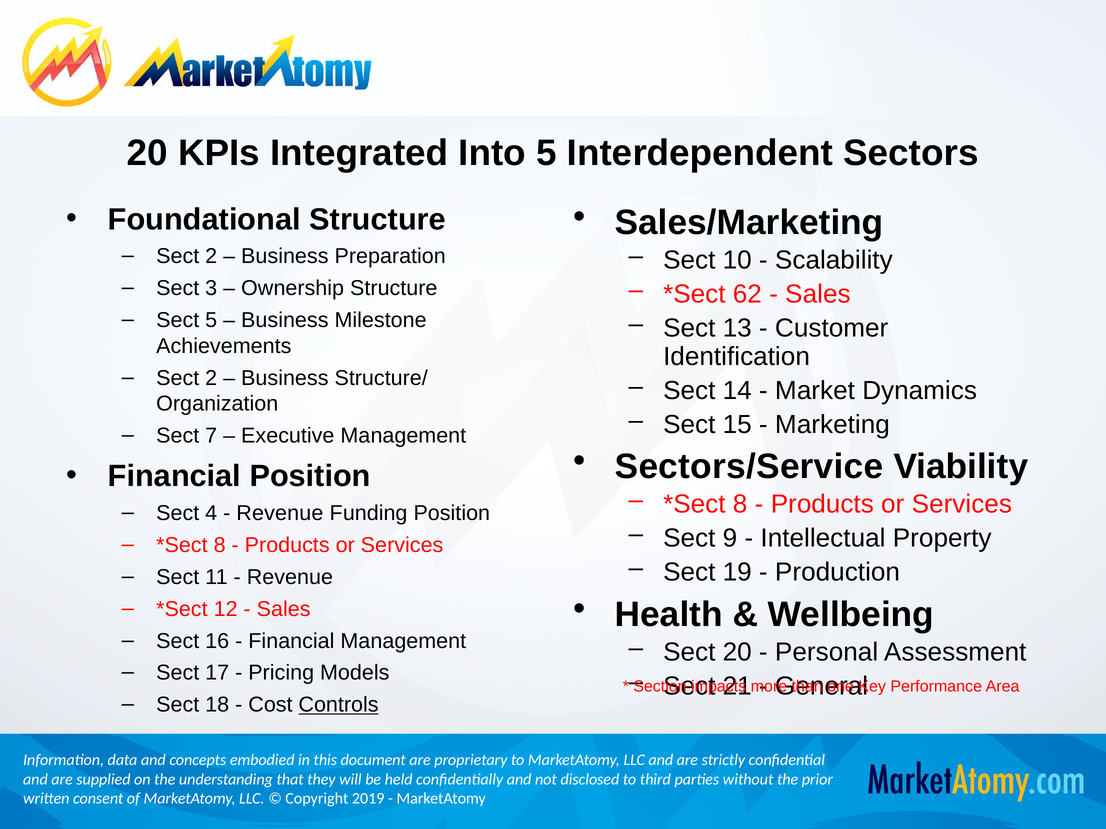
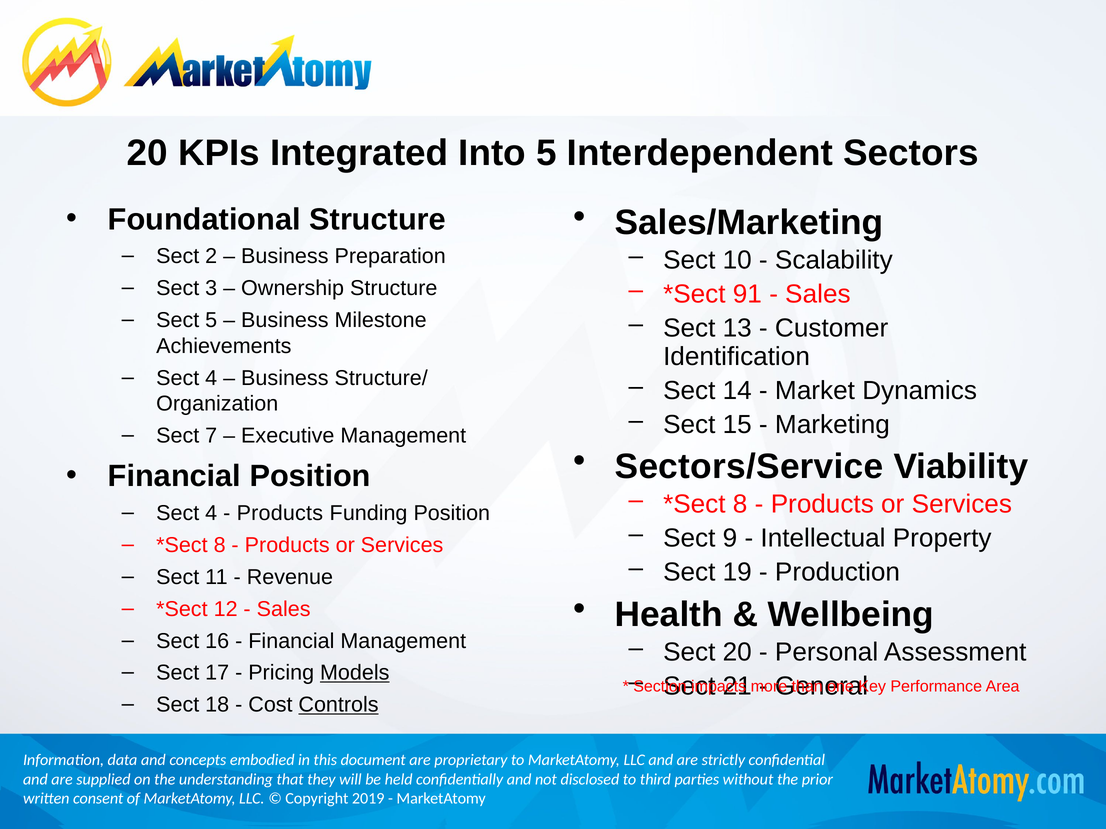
62: 62 -> 91
2 at (211, 378): 2 -> 4
Revenue at (280, 513): Revenue -> Products
Models underline: none -> present
